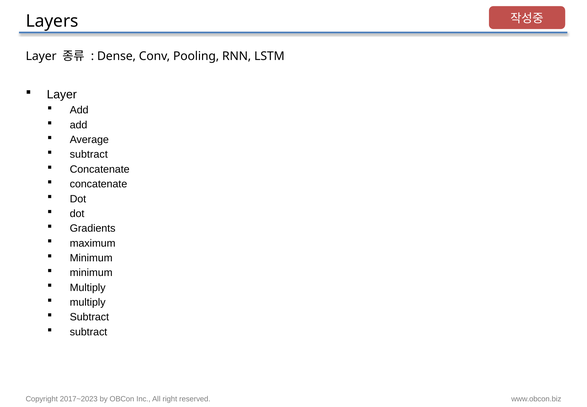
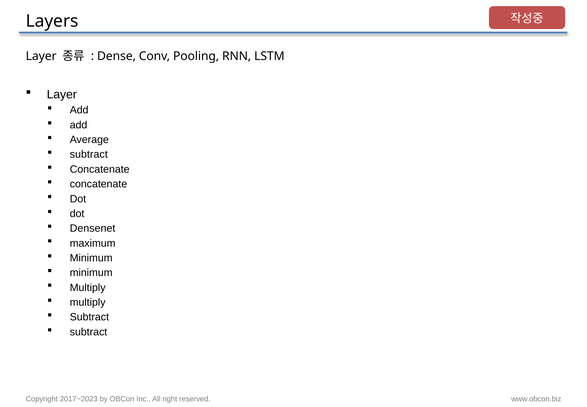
Gradients: Gradients -> Densenet
